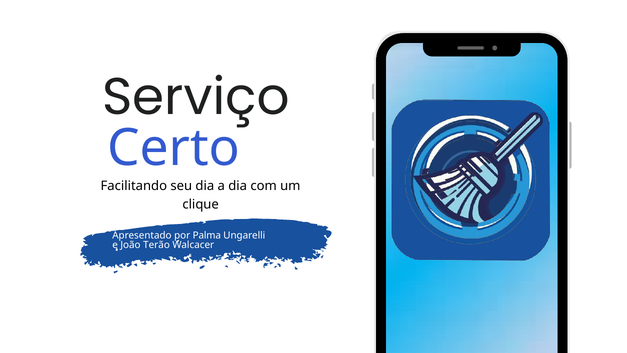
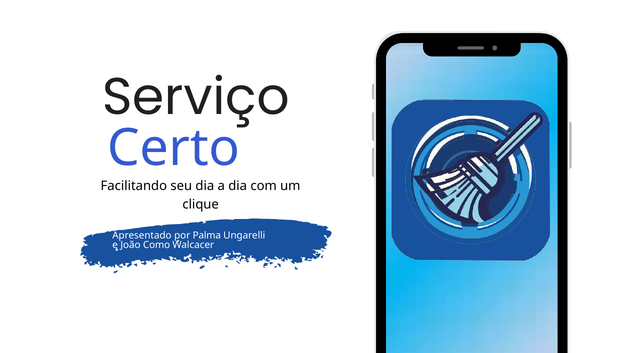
Terão: Terão -> Como
